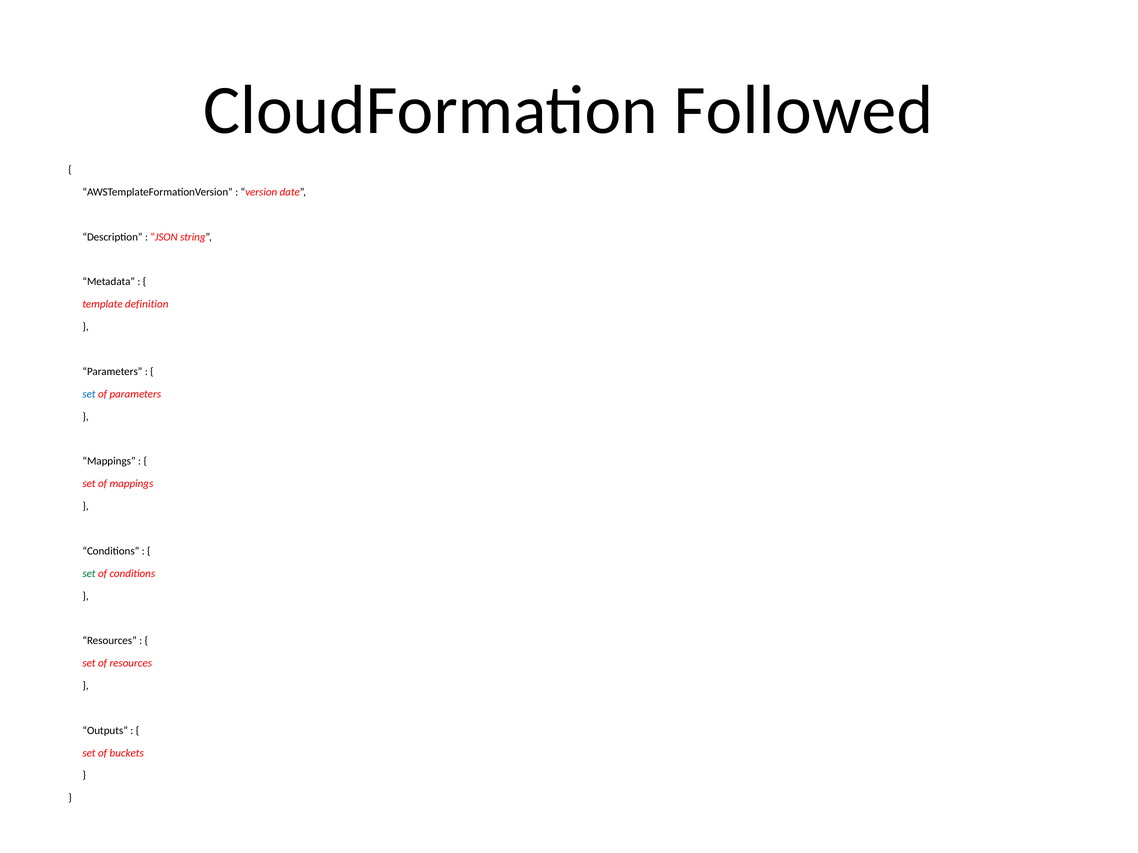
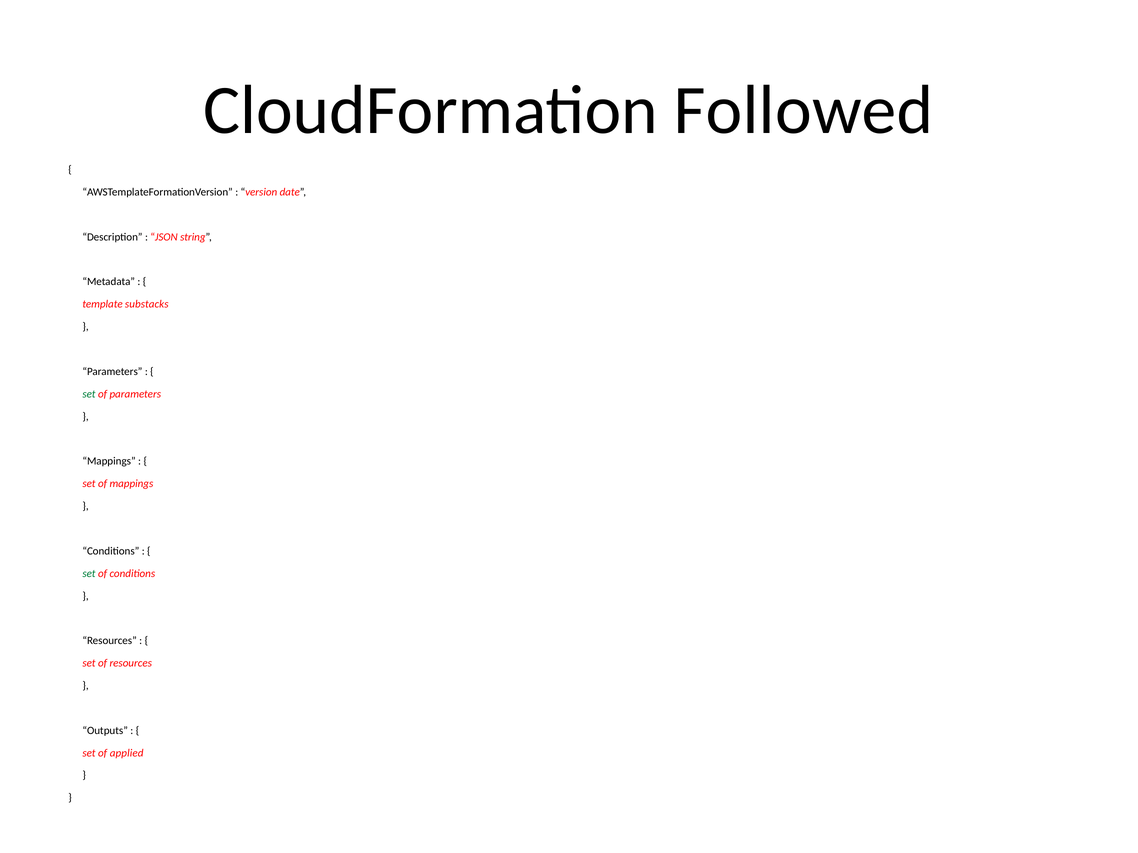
definition: definition -> substacks
set at (89, 394) colour: blue -> green
buckets: buckets -> applied
